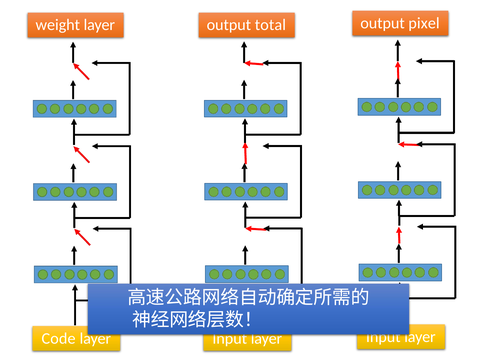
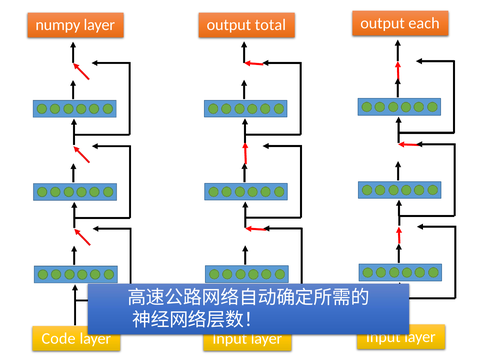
pixel: pixel -> each
weight: weight -> numpy
